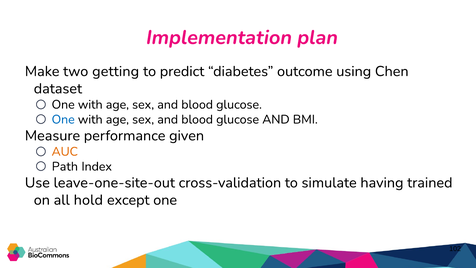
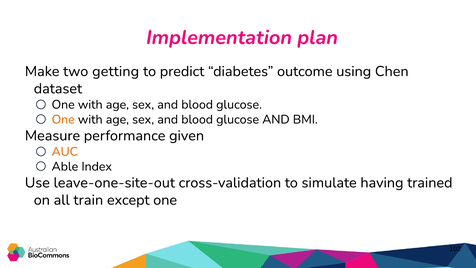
One at (63, 119) colour: blue -> orange
Path: Path -> Able
hold: hold -> train
